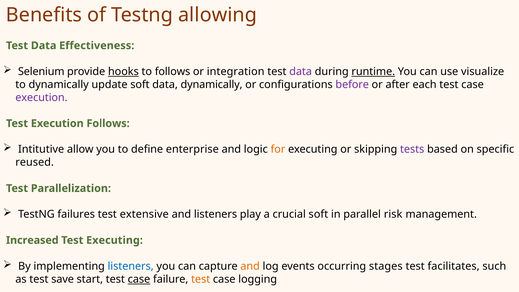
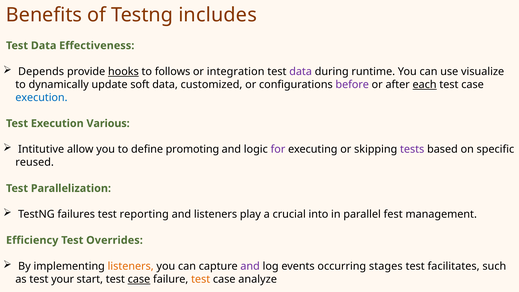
allowing: allowing -> includes
Selenium: Selenium -> Depends
runtime underline: present -> none
data dynamically: dynamically -> customized
each underline: none -> present
execution at (41, 97) colour: purple -> blue
Execution Follows: Follows -> Various
enterprise: enterprise -> promoting
for colour: orange -> purple
extensive: extensive -> reporting
crucial soft: soft -> into
risk: risk -> fest
Increased: Increased -> Efficiency
Test Executing: Executing -> Overrides
listeners at (131, 266) colour: blue -> orange
and at (250, 266) colour: orange -> purple
save: save -> your
logging: logging -> analyze
